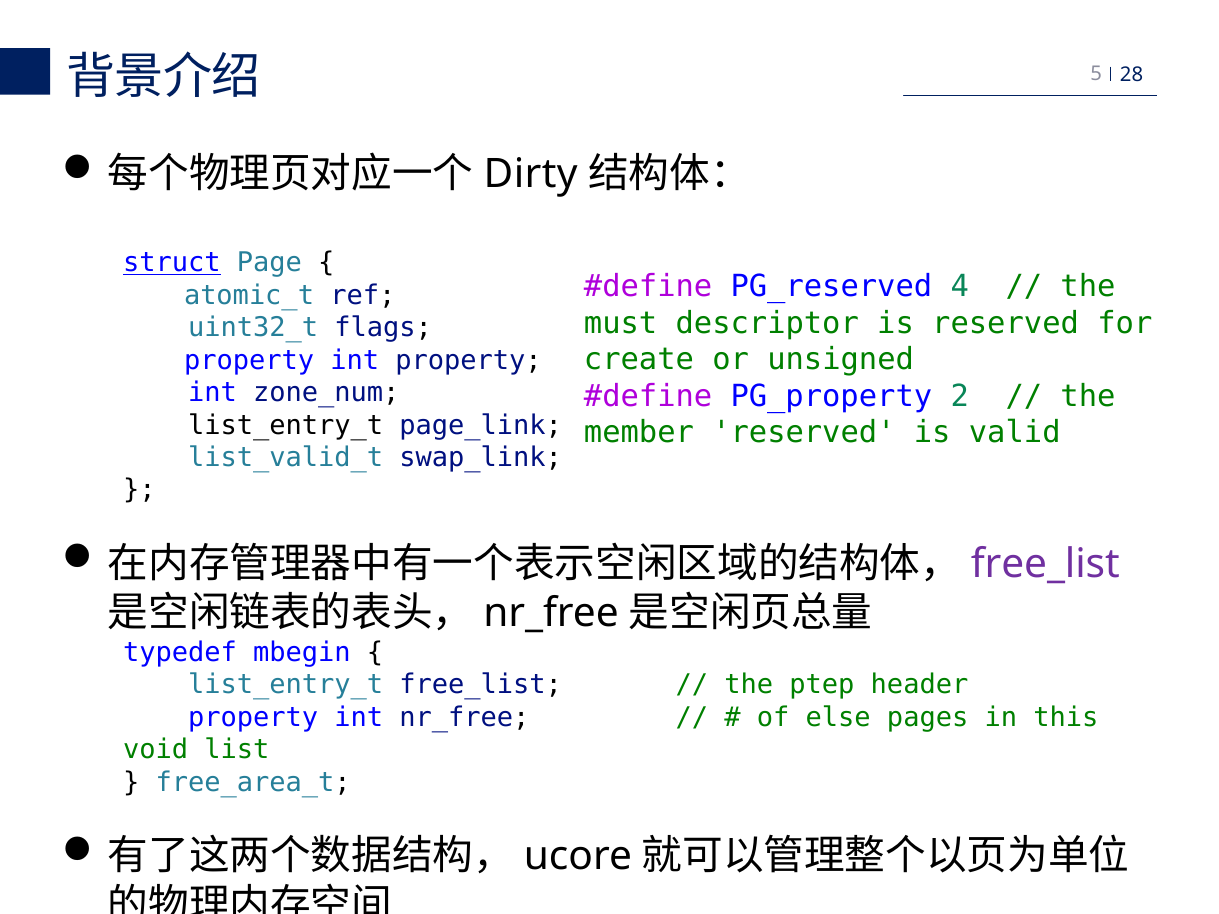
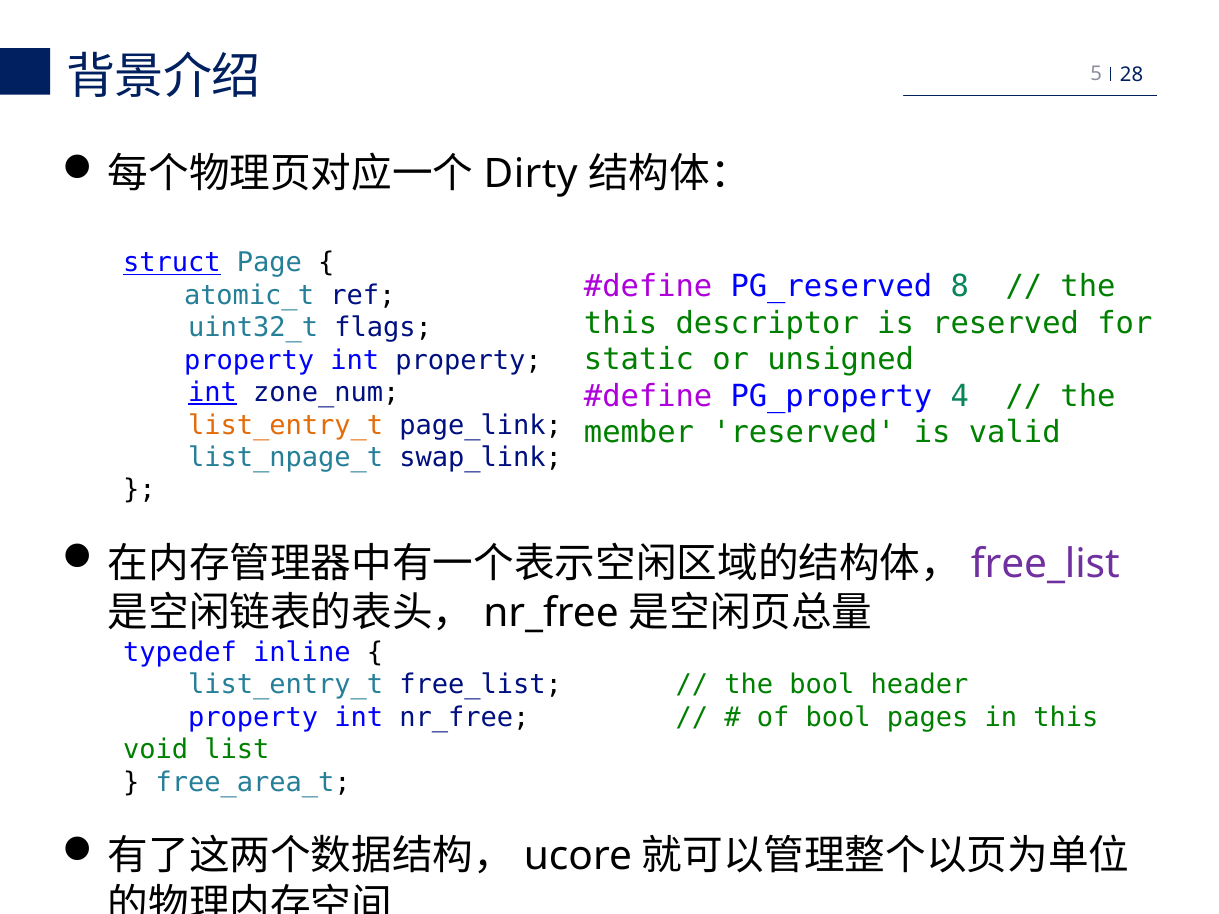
4: 4 -> 8
must at (621, 323): must -> this
create: create -> static
int at (212, 393) underline: none -> present
2: 2 -> 4
list_entry_t at (286, 425) colour: black -> orange
list_valid_t: list_valid_t -> list_npage_t
mbegin: mbegin -> inline
the ptep: ptep -> bool
of else: else -> bool
